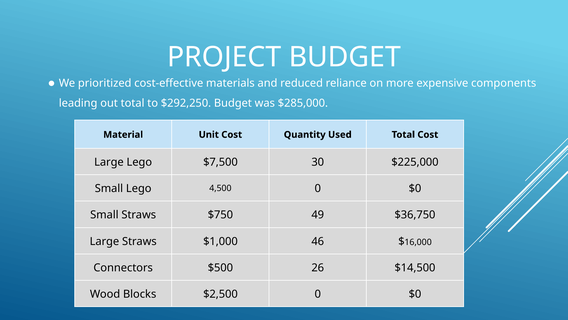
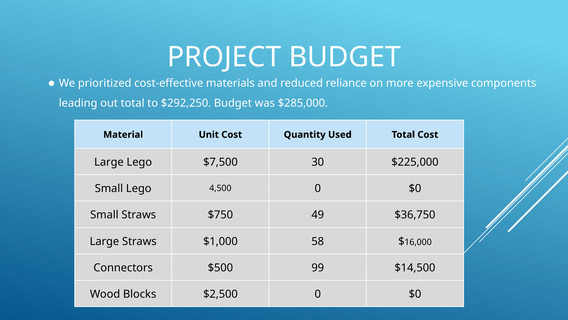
46: 46 -> 58
26: 26 -> 99
